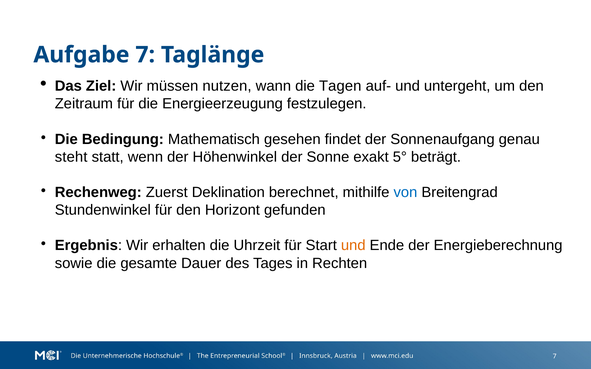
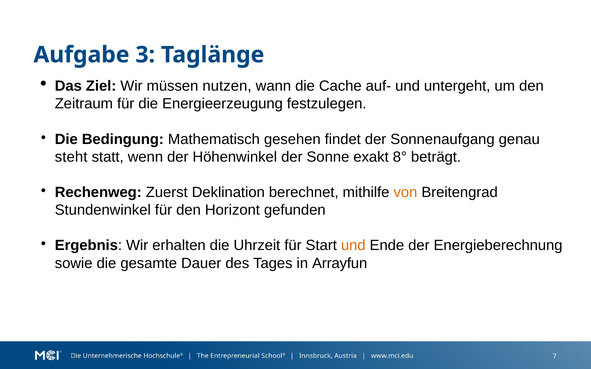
Aufgabe 7: 7 -> 3
Tagen: Tagen -> Cache
5°: 5° -> 8°
von colour: blue -> orange
Rechten: Rechten -> Arrayfun
